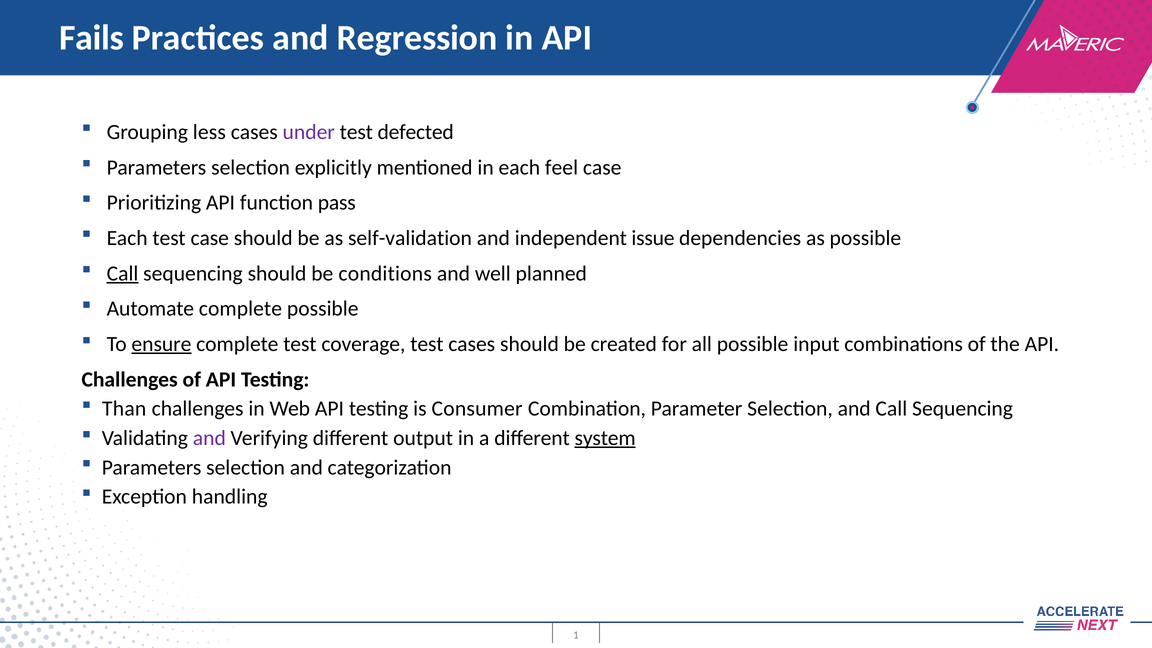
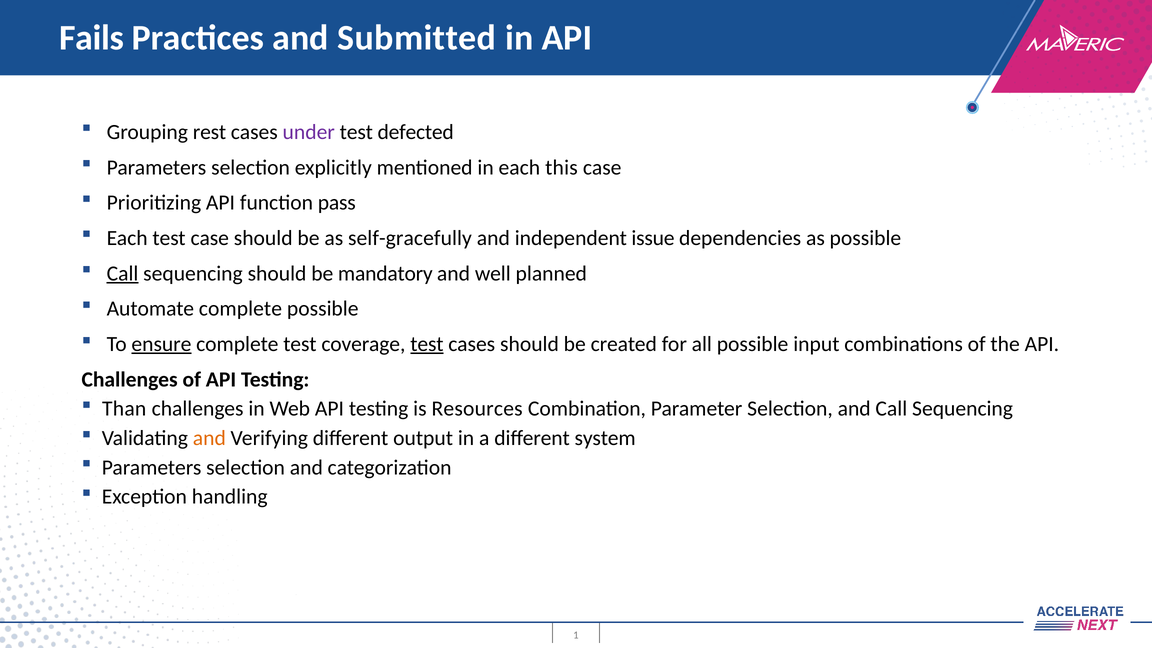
Regression: Regression -> Submitted
less: less -> rest
feel: feel -> this
self-validation: self-validation -> self-gracefully
conditions: conditions -> mandatory
test at (427, 344) underline: none -> present
Consumer: Consumer -> Resources
and at (209, 438) colour: purple -> orange
system underline: present -> none
